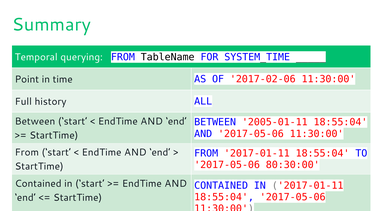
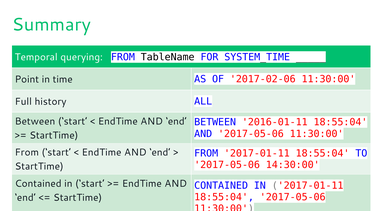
2005-01-11: 2005-01-11 -> 2016-01-11
80:30:00: 80:30:00 -> 14:30:00
